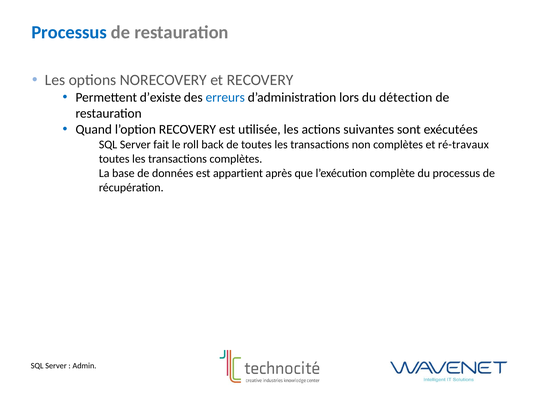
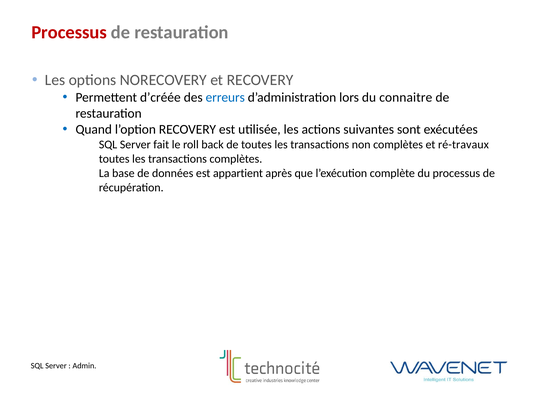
Processus at (69, 32) colour: blue -> red
d’existe: d’existe -> d’créée
détection: détection -> connaitre
